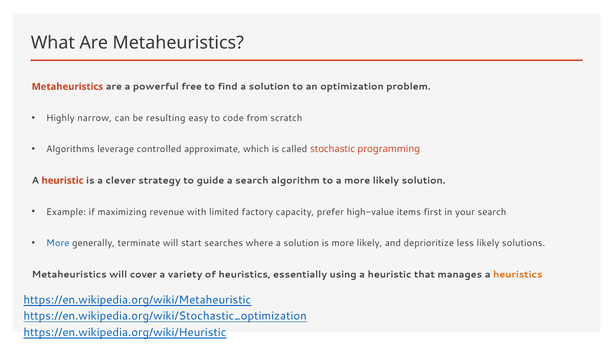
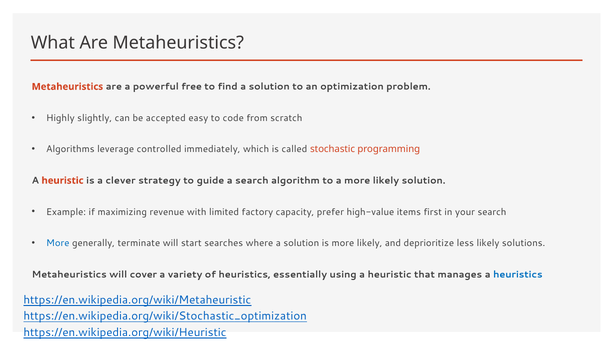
narrow: narrow -> slightly
resulting: resulting -> accepted
approximate: approximate -> immediately
heuristics at (518, 274) colour: orange -> blue
